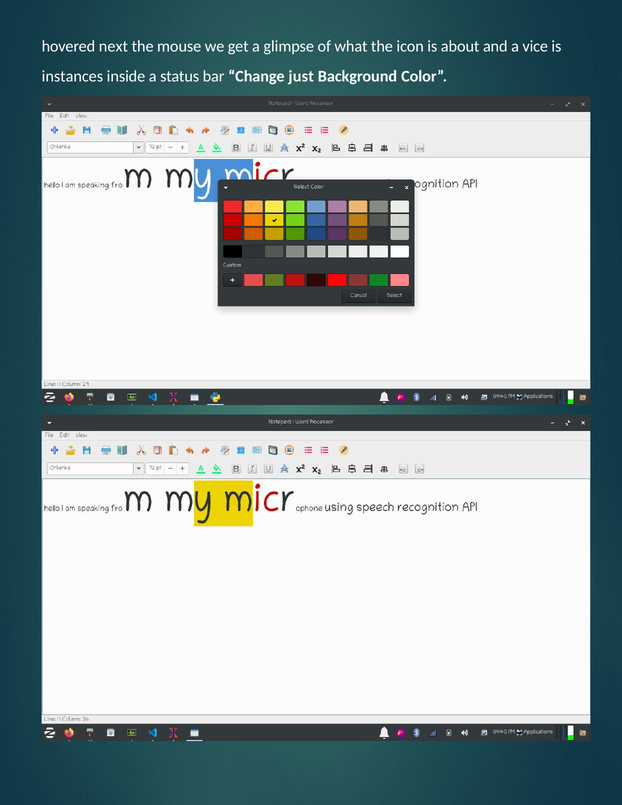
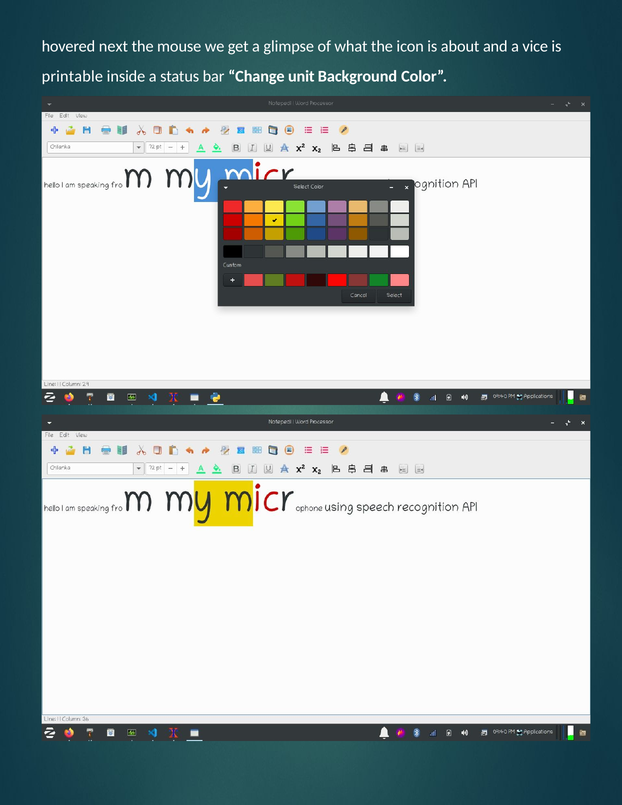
instances: instances -> printable
just: just -> unit
